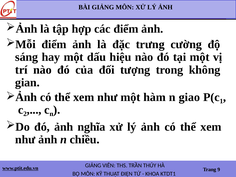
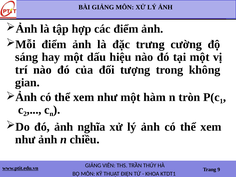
giao: giao -> tròn
